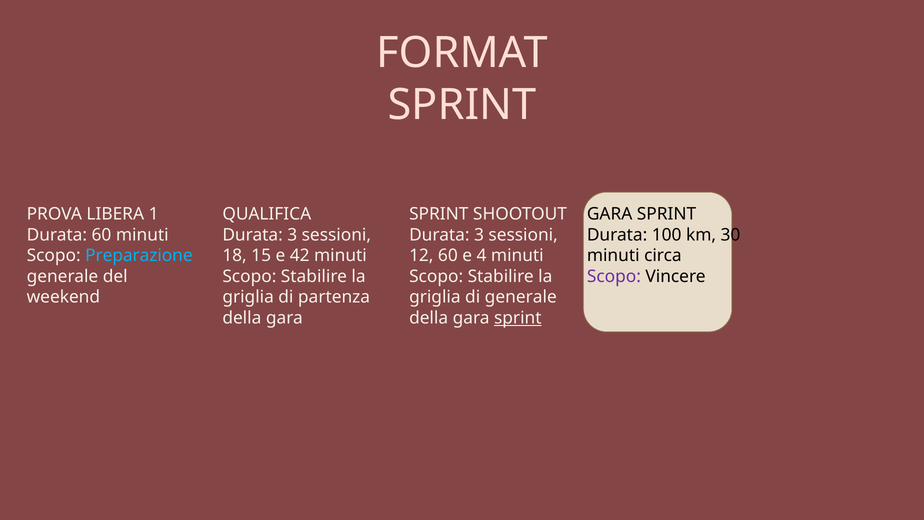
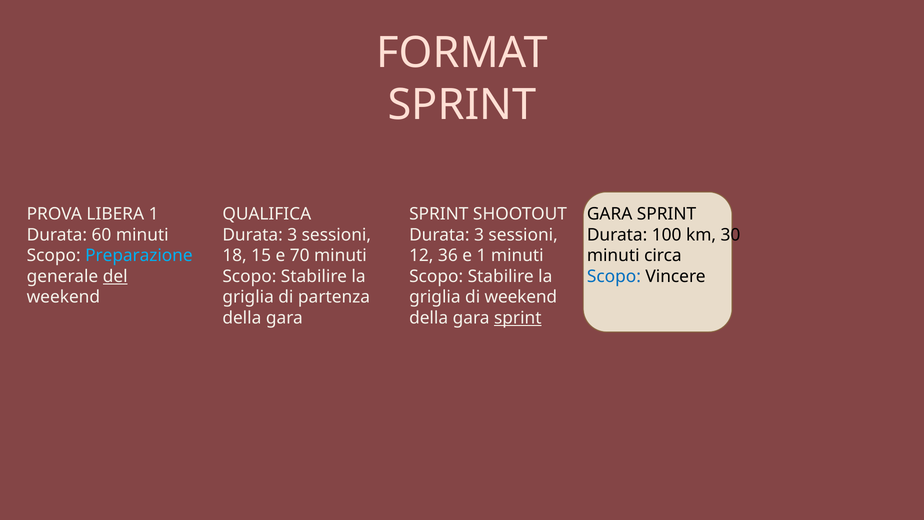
42: 42 -> 70
12 60: 60 -> 36
e 4: 4 -> 1
del underline: none -> present
Scopo at (614, 276) colour: purple -> blue
di generale: generale -> weekend
